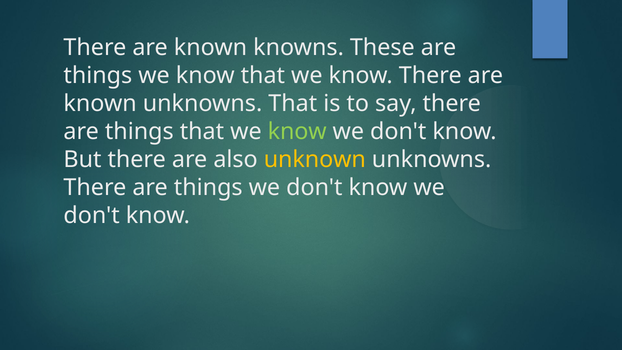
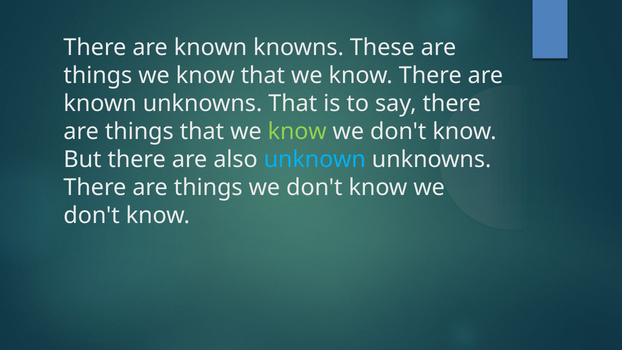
unknown colour: yellow -> light blue
